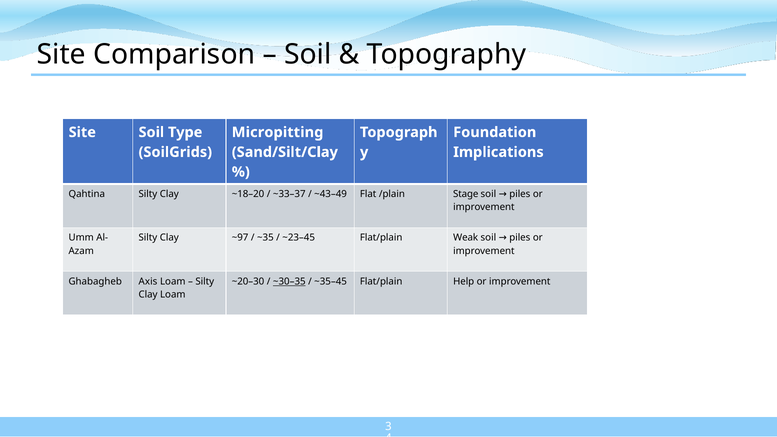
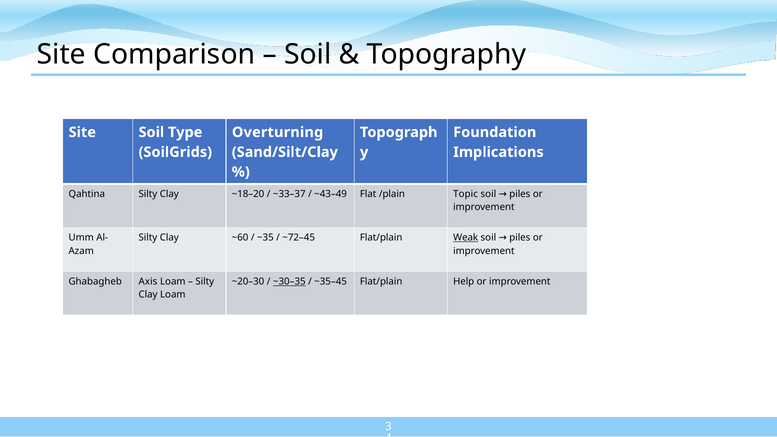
Micropitting: Micropitting -> Overturning
Stage: Stage -> Topic
~97: ~97 -> ~60
~23–45: ~23–45 -> ~72–45
Weak underline: none -> present
